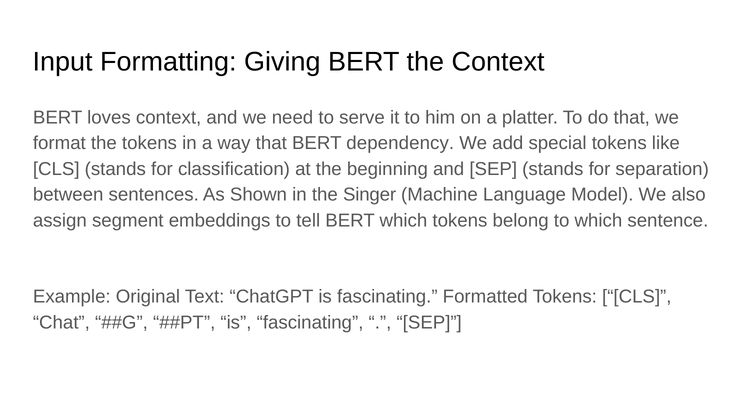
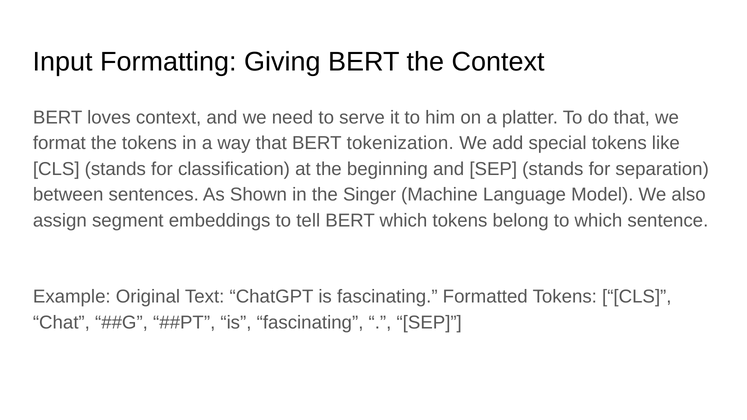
dependency: dependency -> tokenization
